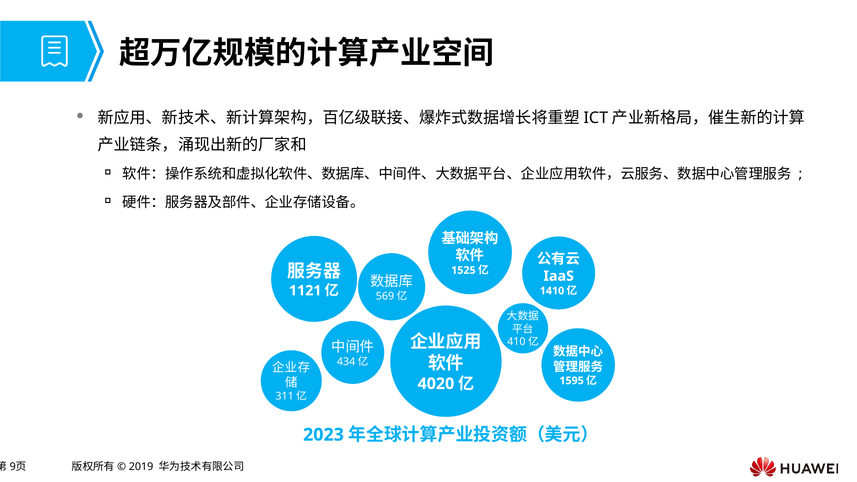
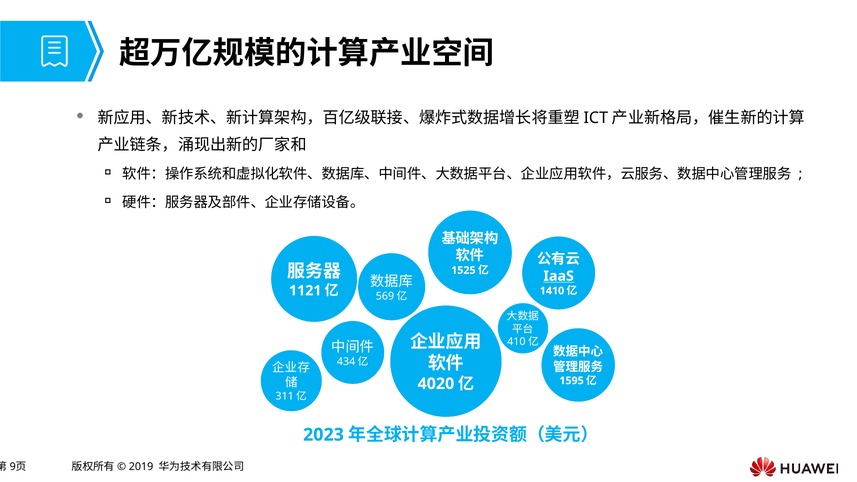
IaaS underline: none -> present
